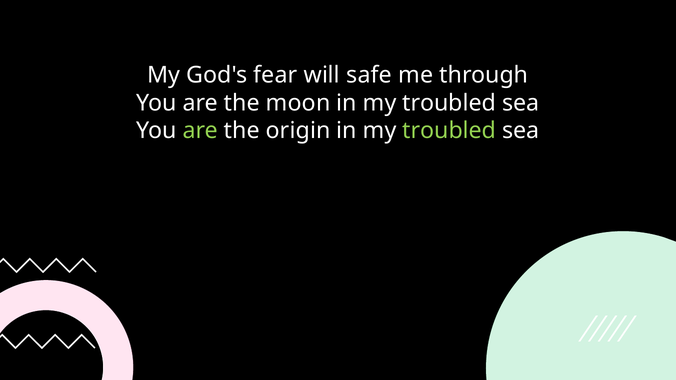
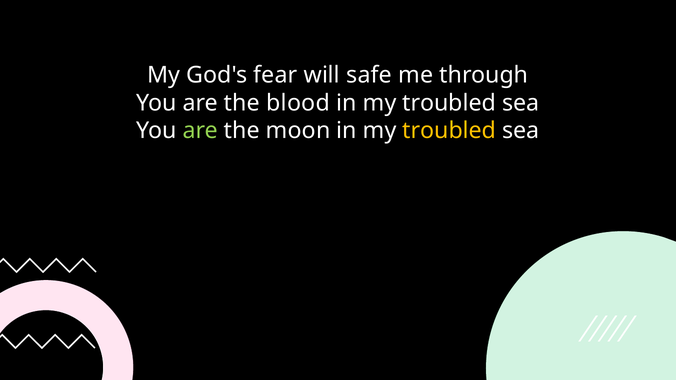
moon: moon -> blood
origin: origin -> moon
troubled at (449, 131) colour: light green -> yellow
